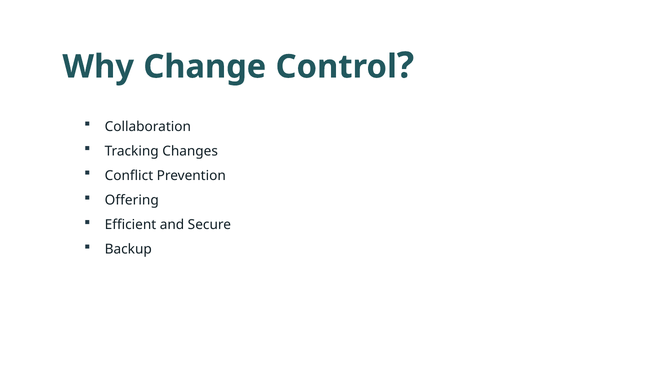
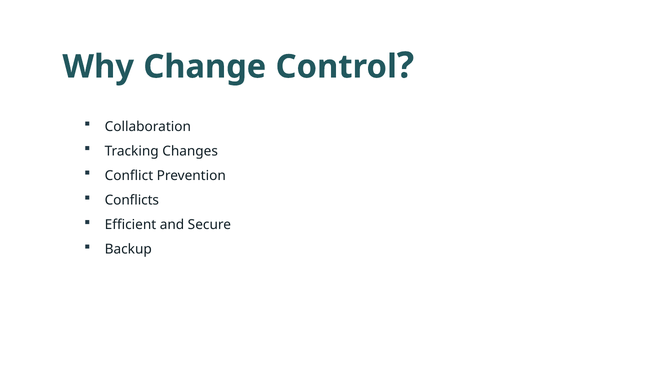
Offering: Offering -> Conflicts
